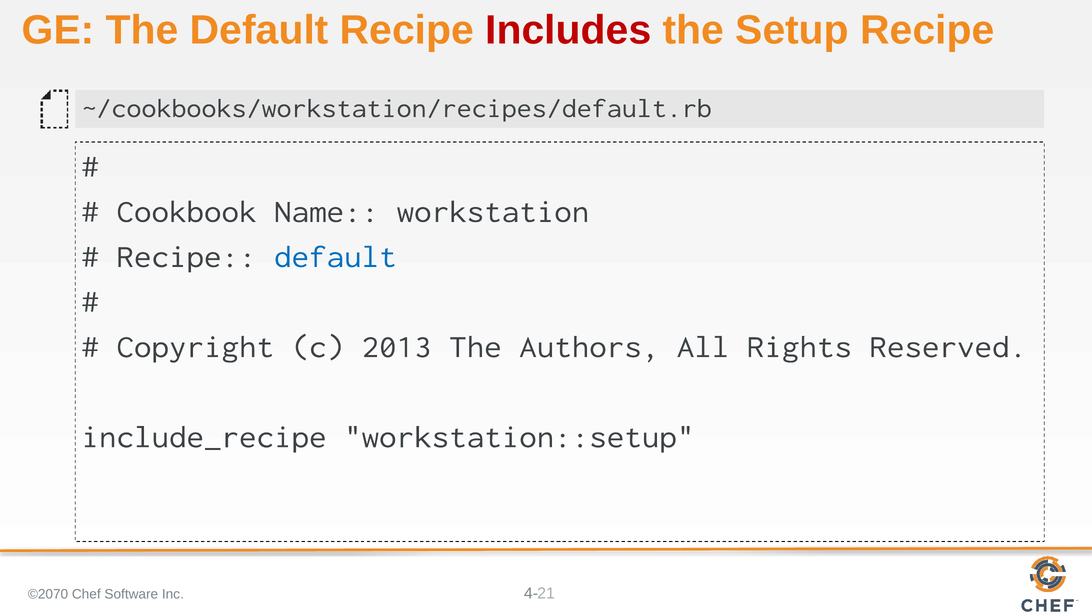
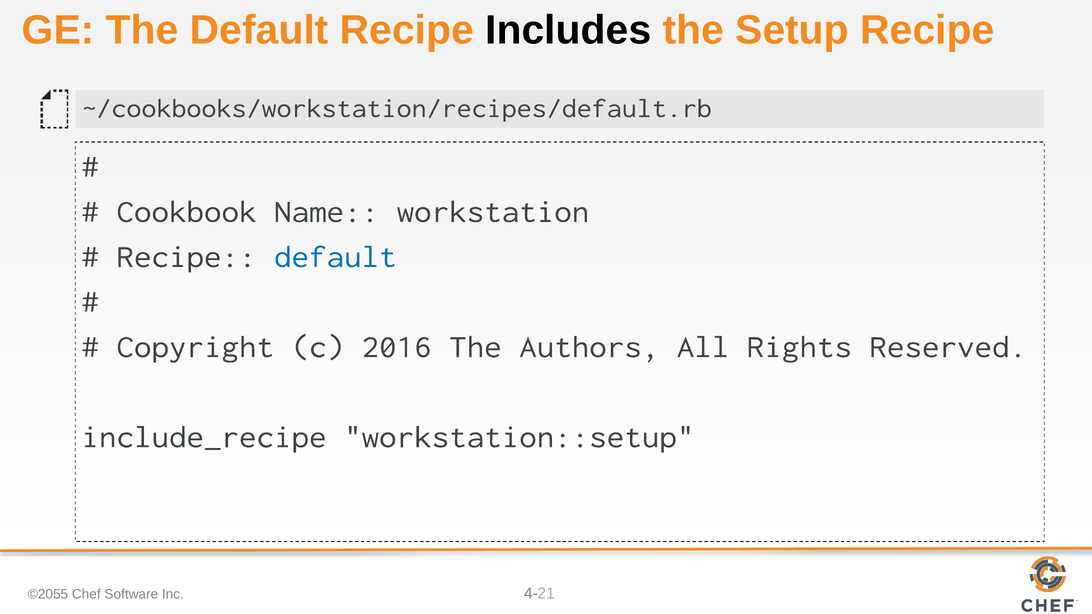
Includes colour: red -> black
2013: 2013 -> 2016
©2070: ©2070 -> ©2055
